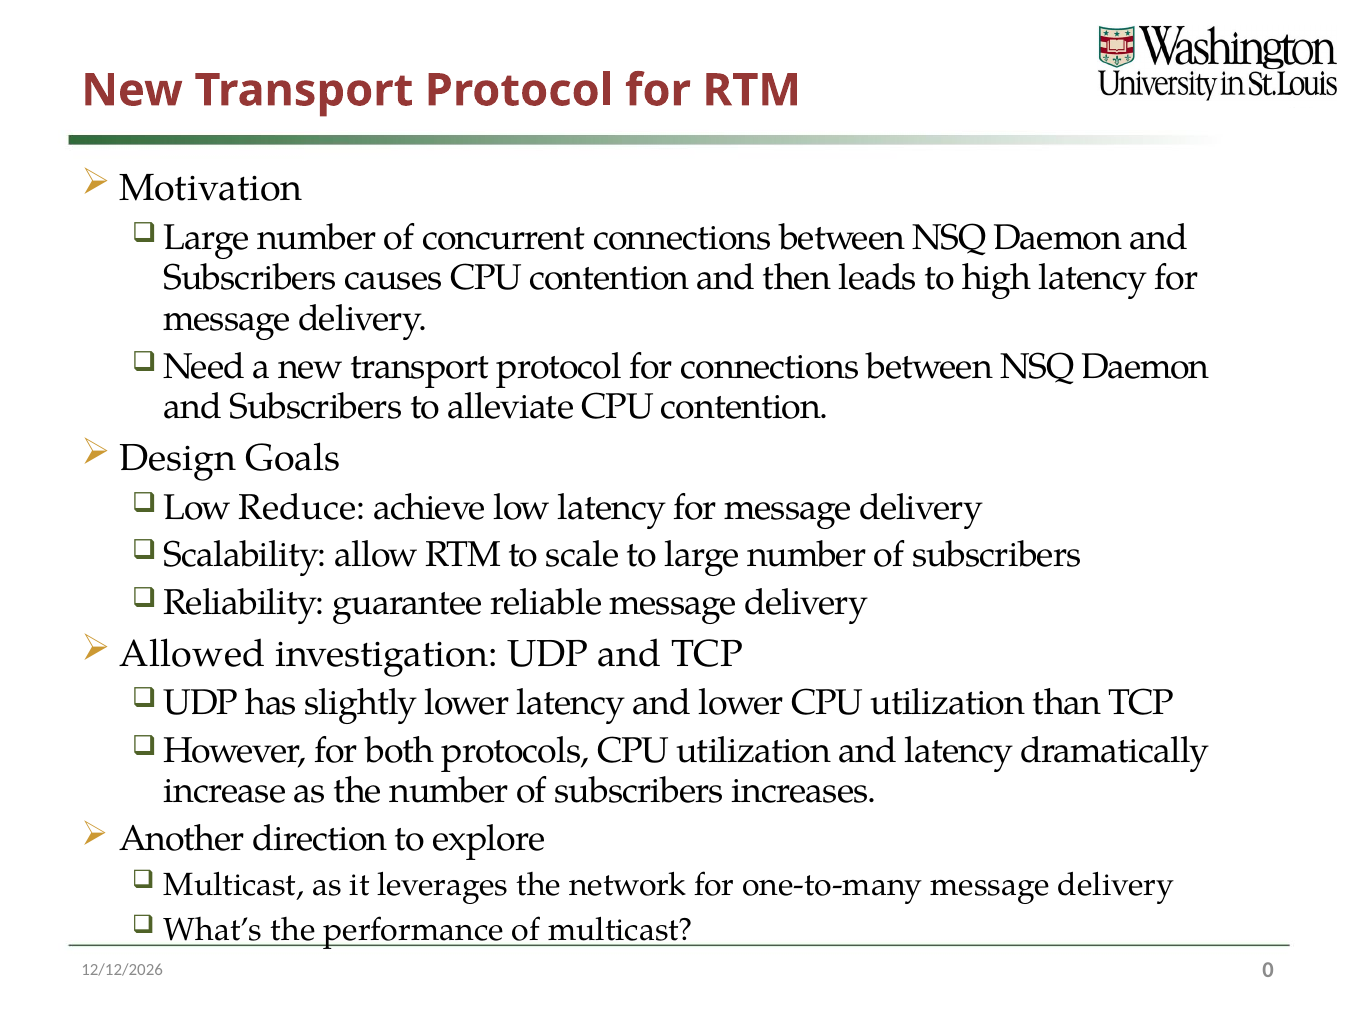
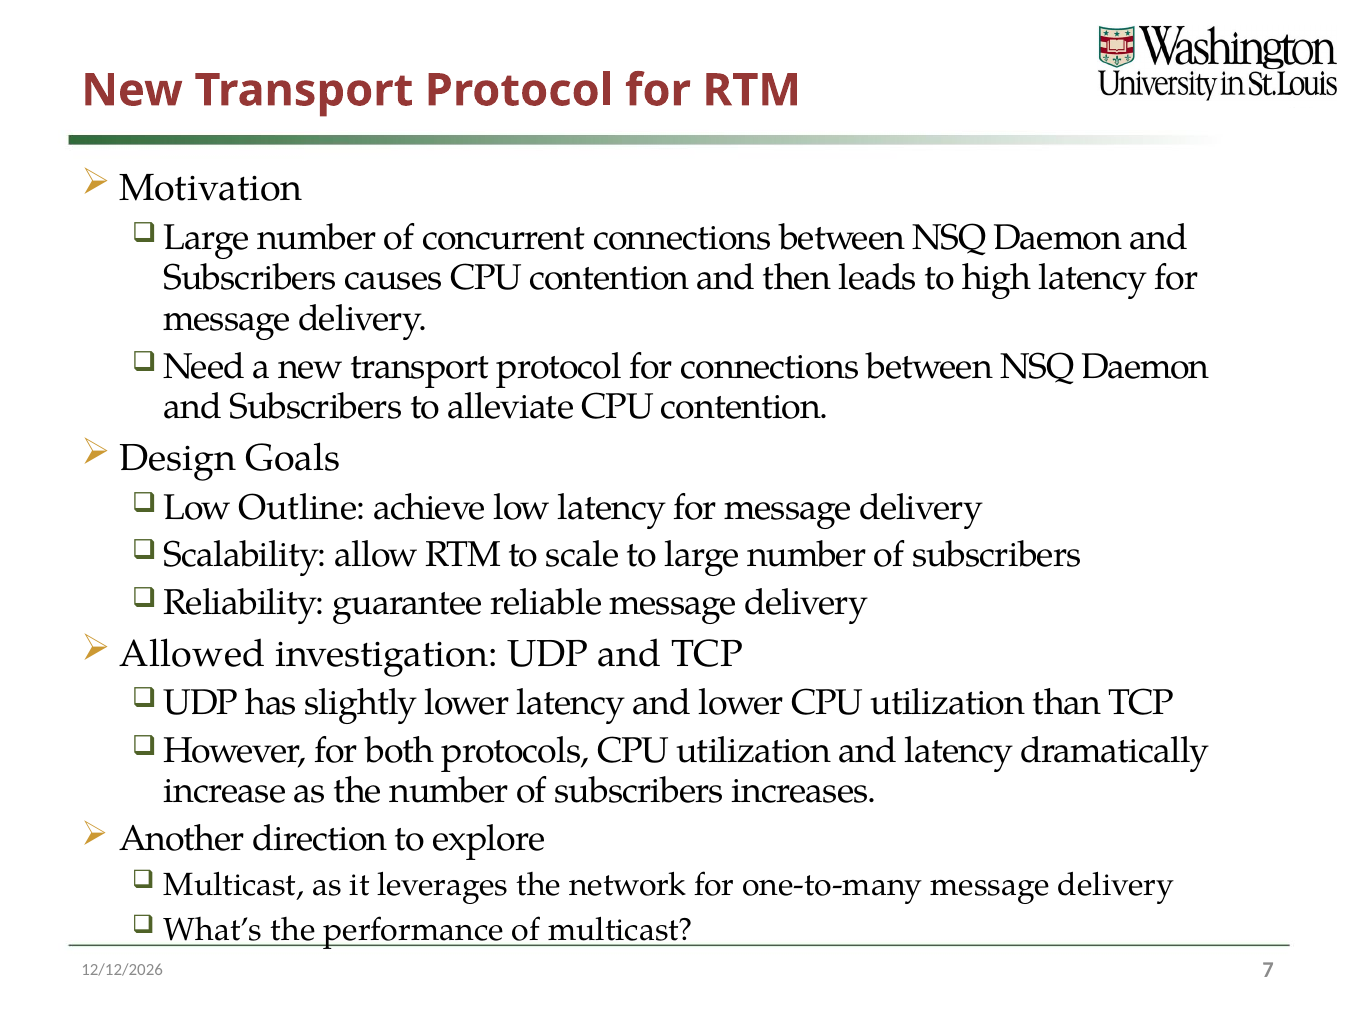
Reduce: Reduce -> Outline
0: 0 -> 7
